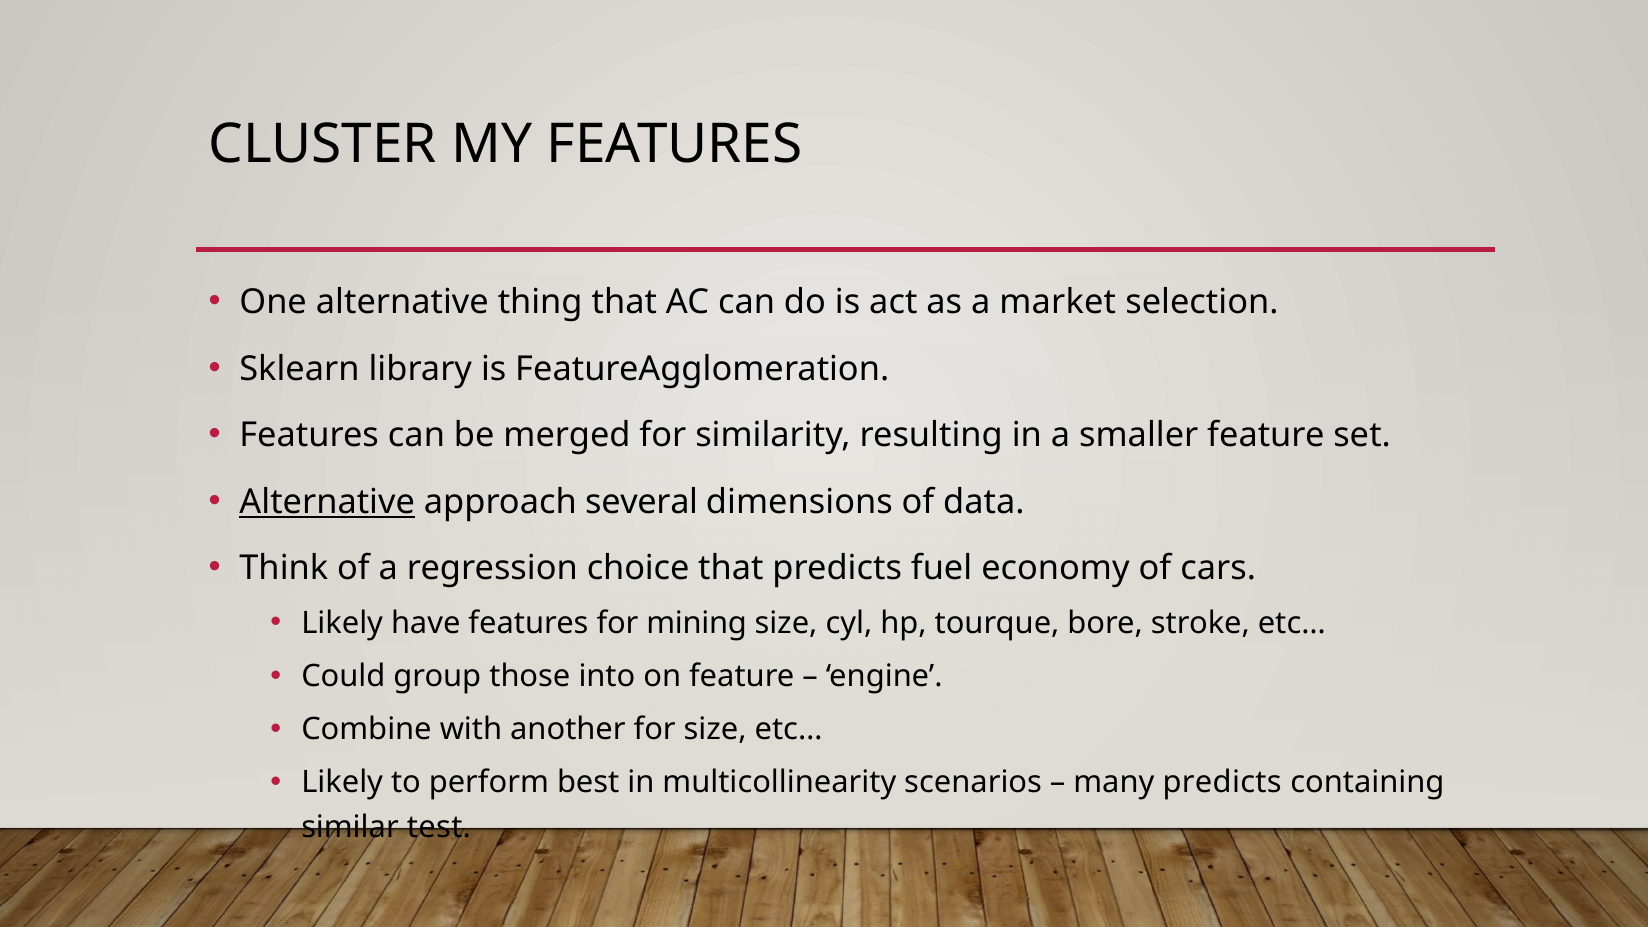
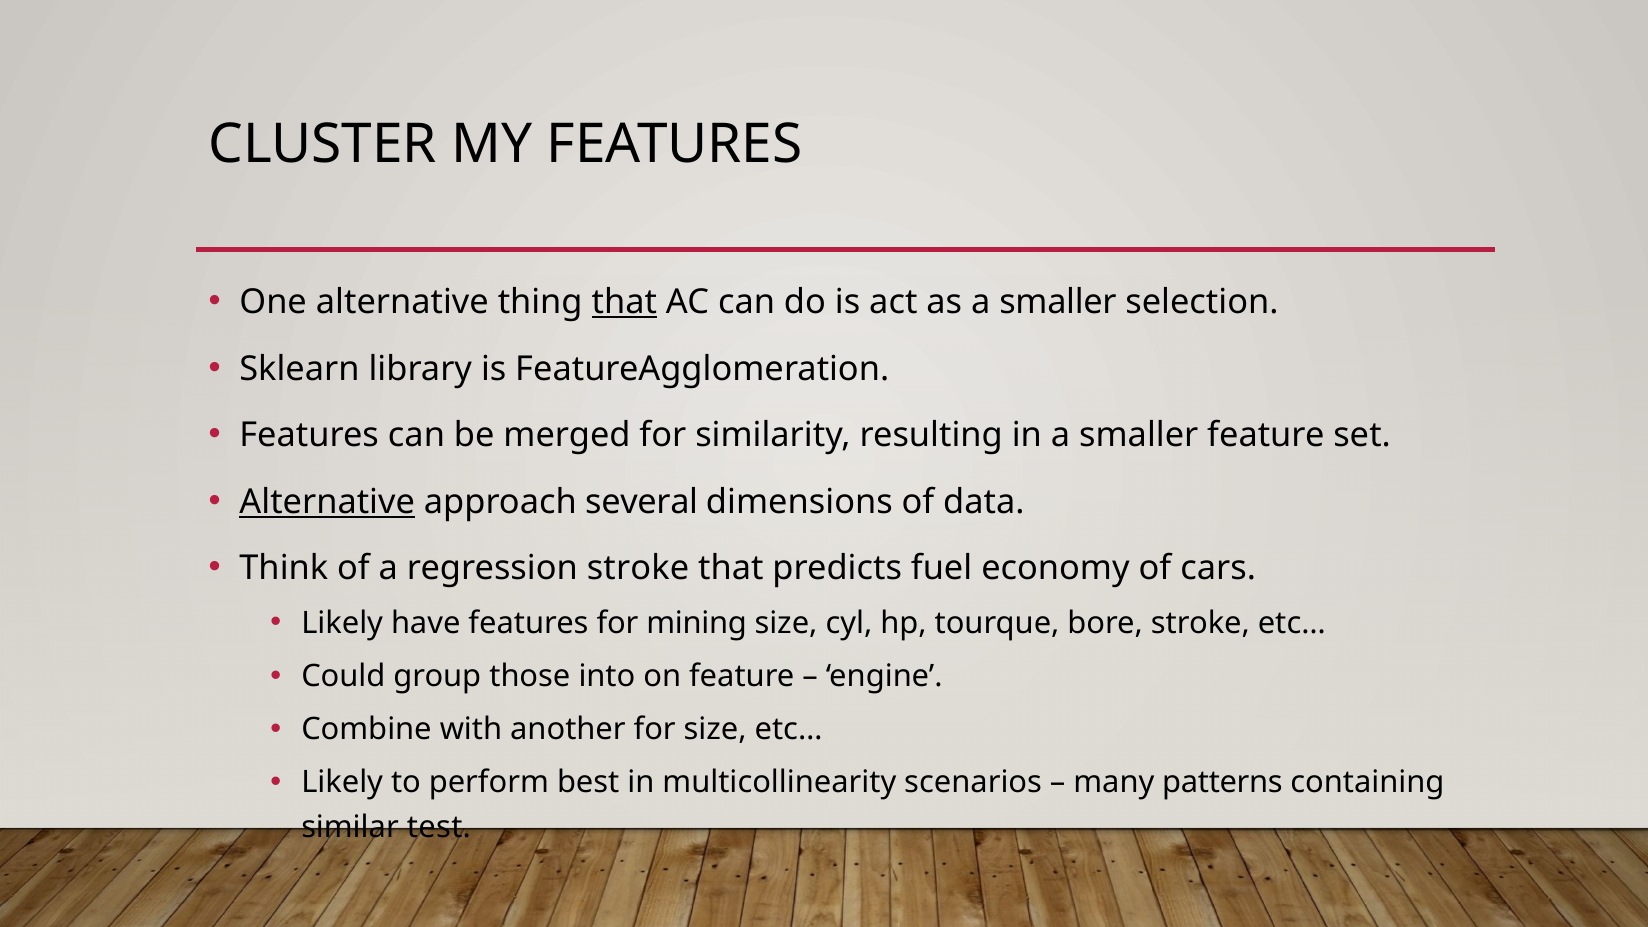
that at (624, 302) underline: none -> present
as a market: market -> smaller
regression choice: choice -> stroke
many predicts: predicts -> patterns
